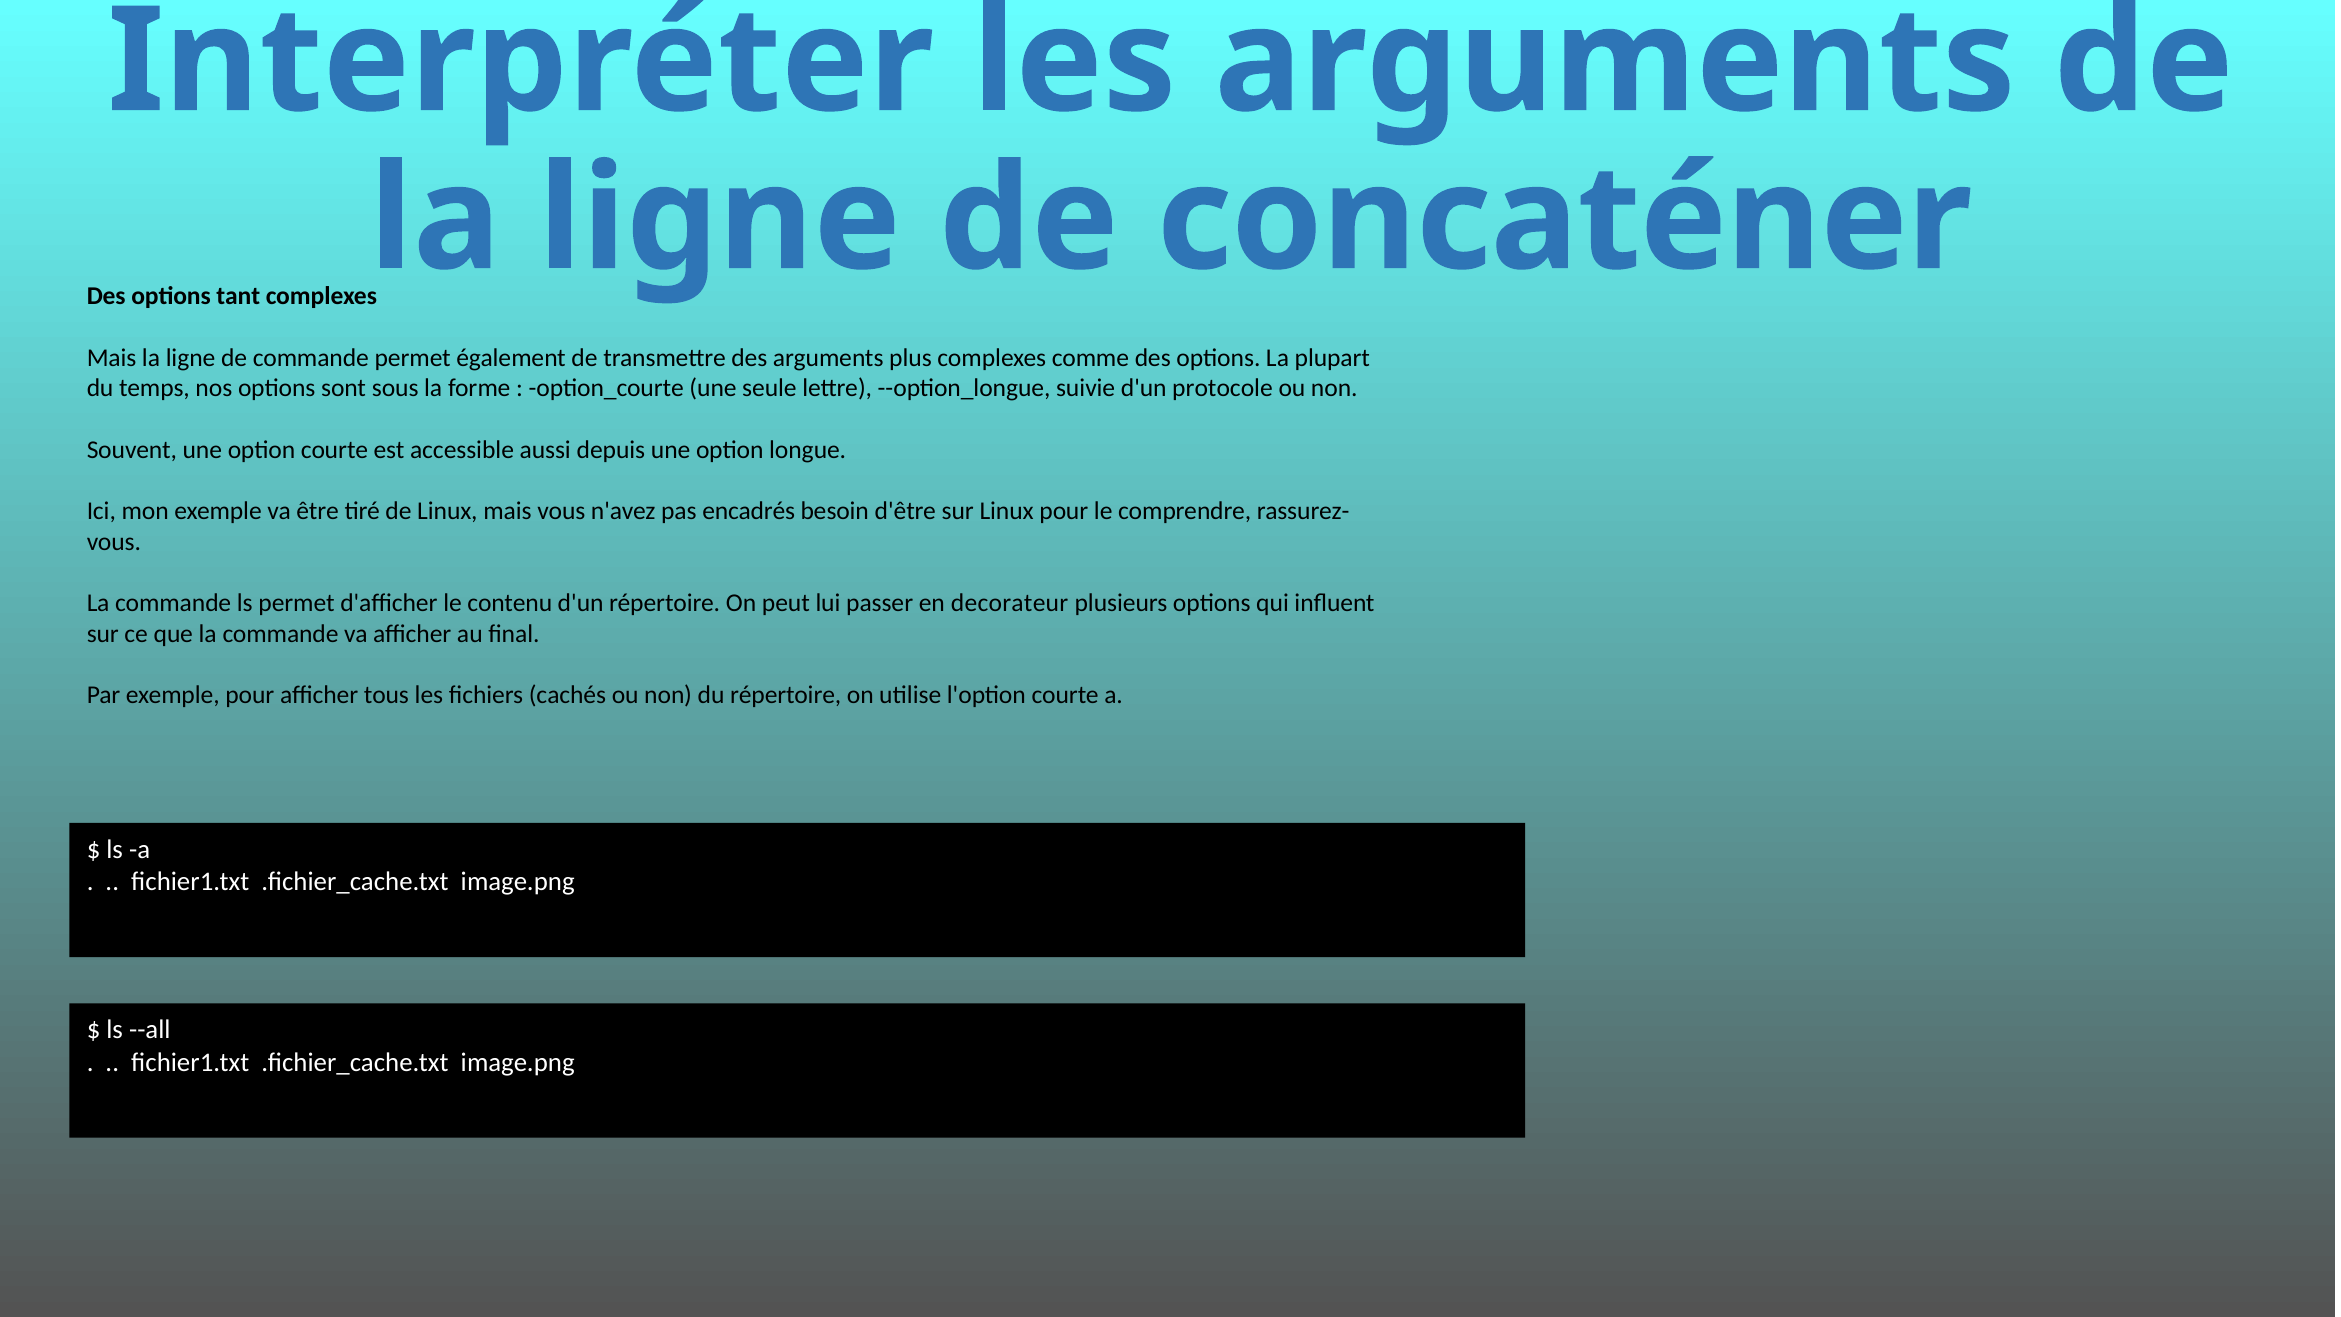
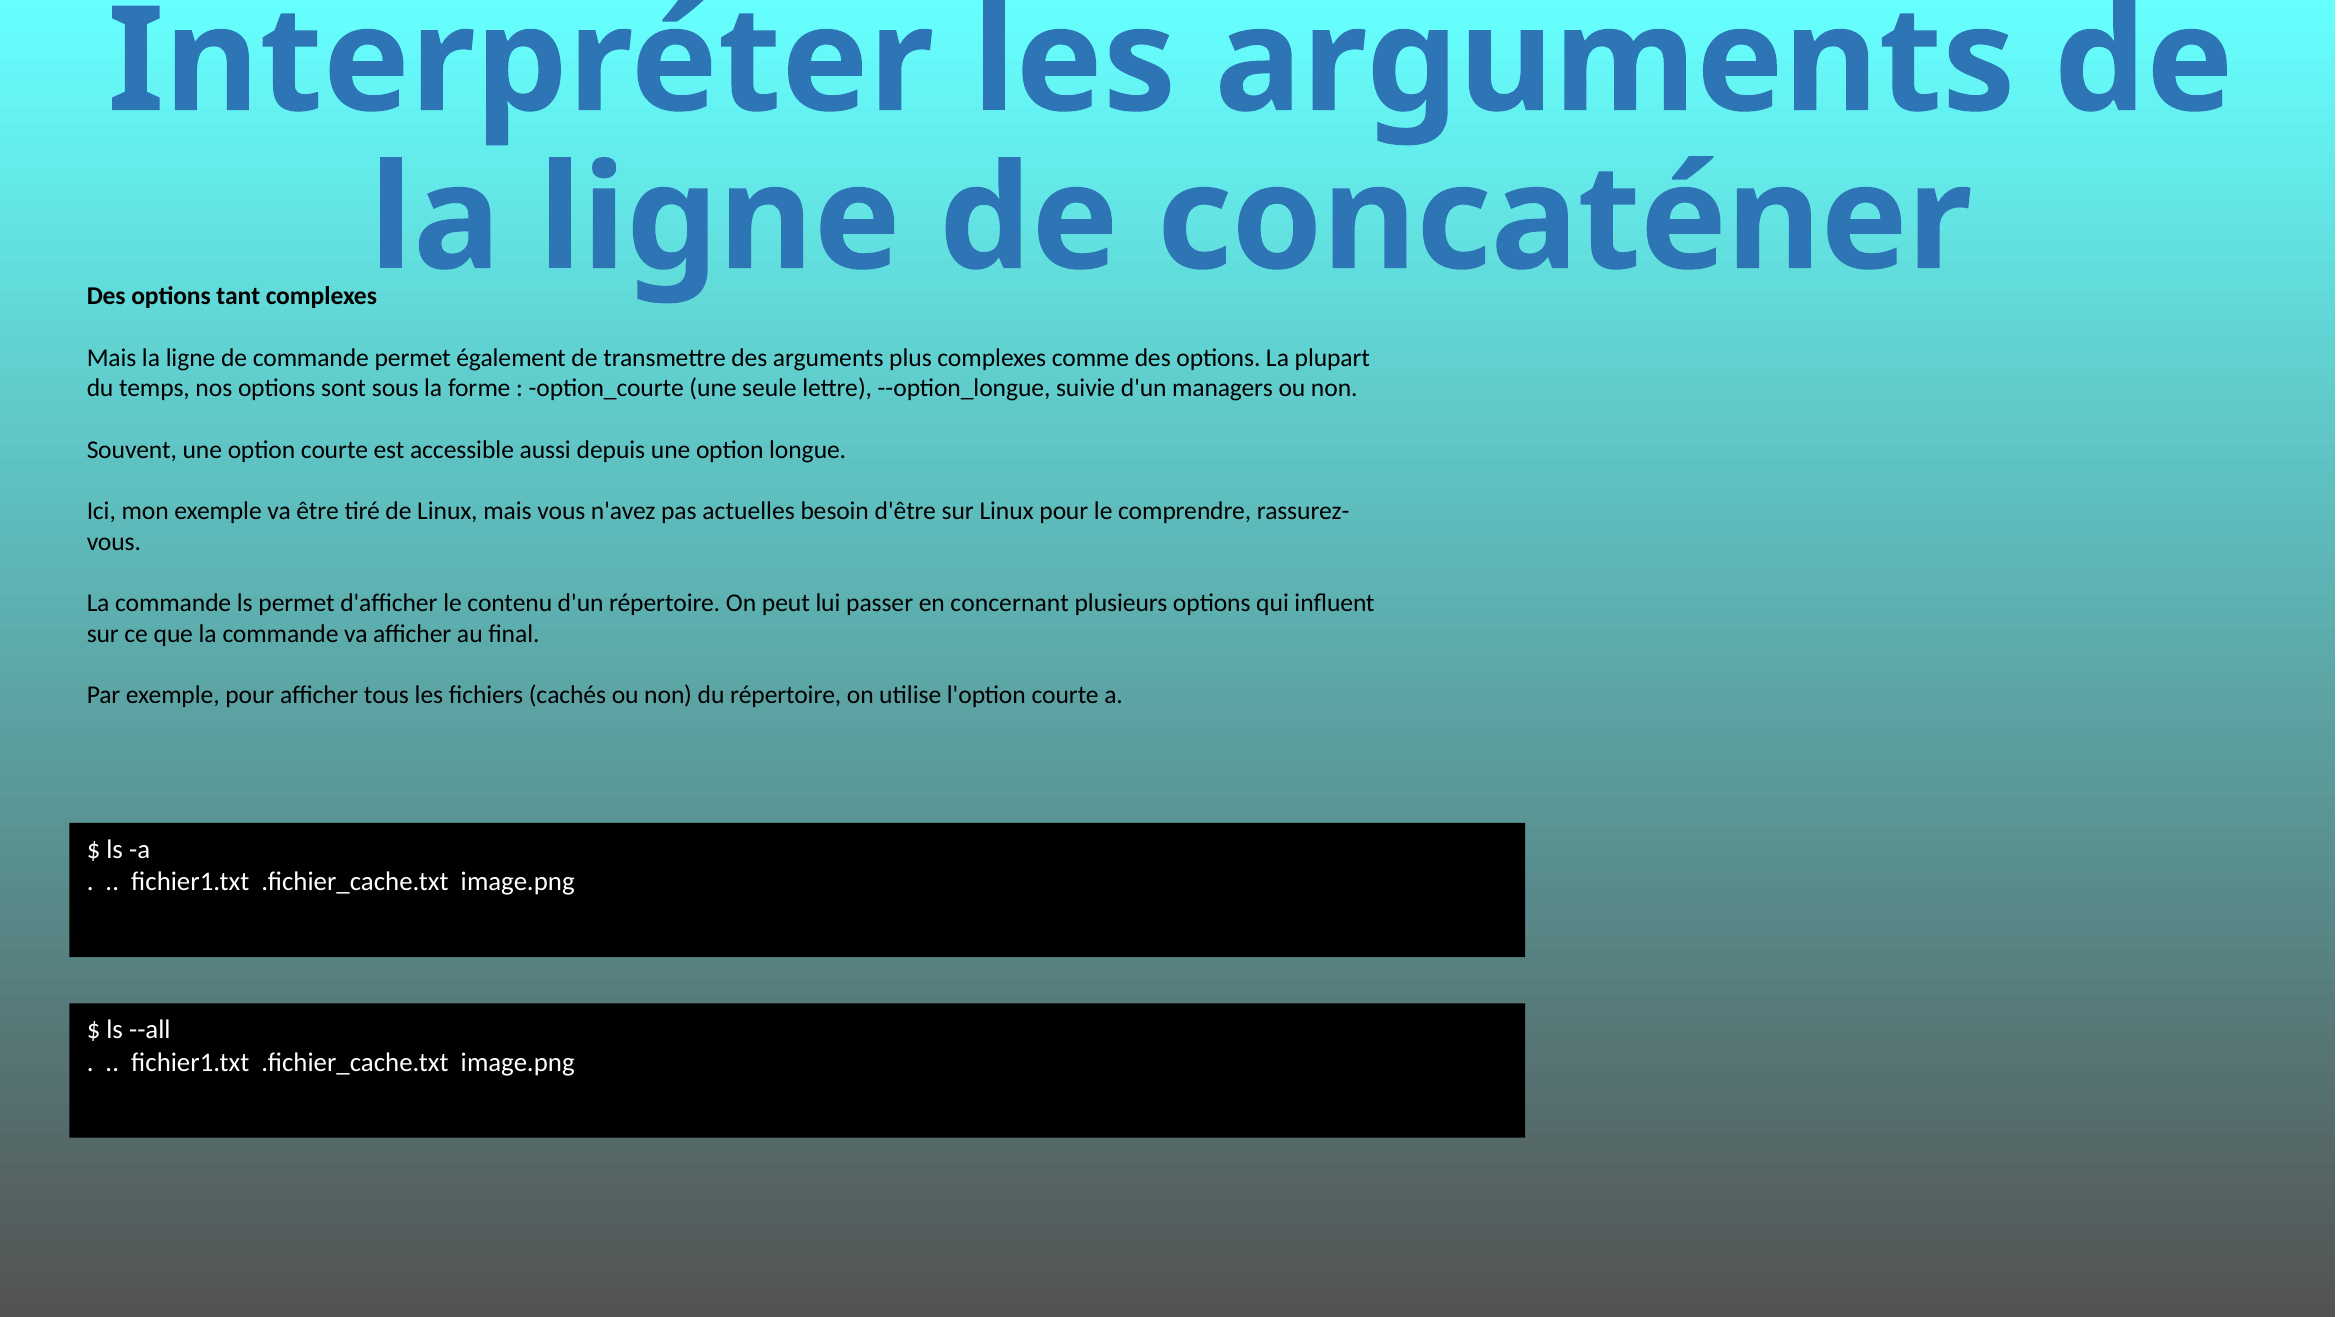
protocole: protocole -> managers
encadrés: encadrés -> actuelles
decorateur: decorateur -> concernant
